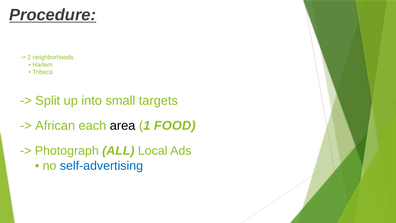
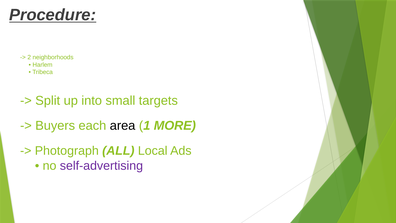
African: African -> Buyers
FOOD: FOOD -> MORE
self-advertising colour: blue -> purple
